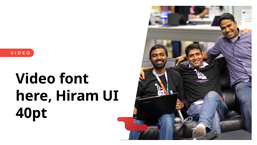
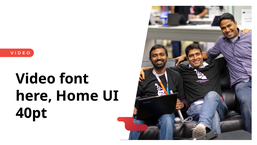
Hiram: Hiram -> Home
